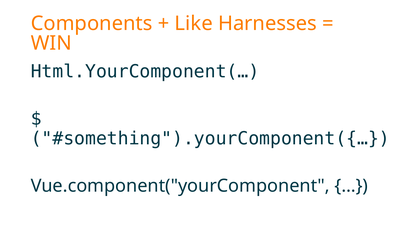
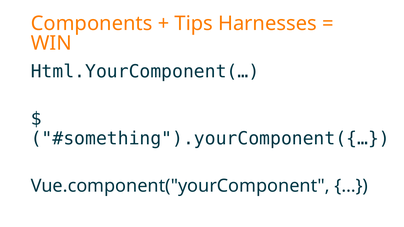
Like: Like -> Tips
